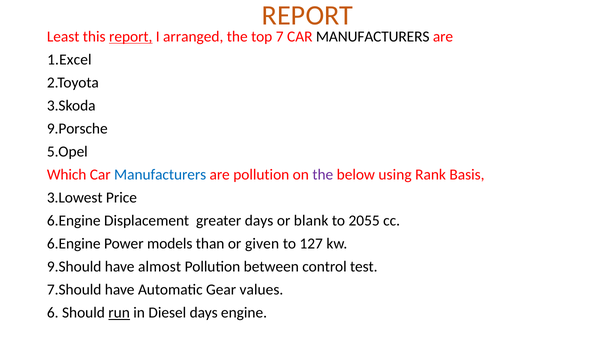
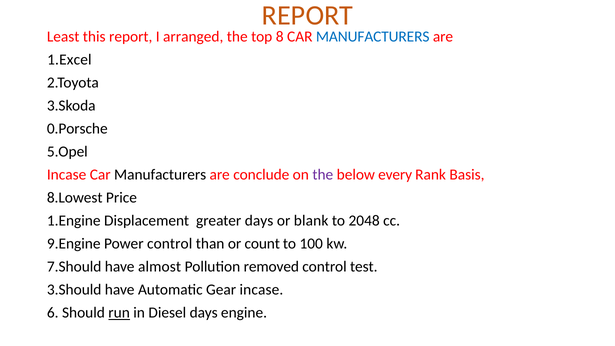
report at (131, 37) underline: present -> none
7: 7 -> 8
MANUFACTURERS at (373, 37) colour: black -> blue
9.Porsche: 9.Porsche -> 0.Porsche
Which at (67, 175): Which -> Incase
Manufacturers at (160, 175) colour: blue -> black
are pollution: pollution -> conclude
using: using -> every
3.Lowest: 3.Lowest -> 8.Lowest
6.Engine at (74, 221): 6.Engine -> 1.Engine
2055: 2055 -> 2048
6.Engine at (74, 244): 6.Engine -> 9.Engine
Power models: models -> control
given: given -> count
127: 127 -> 100
9.Should: 9.Should -> 7.Should
between: between -> removed
7.Should: 7.Should -> 3.Should
Gear values: values -> incase
